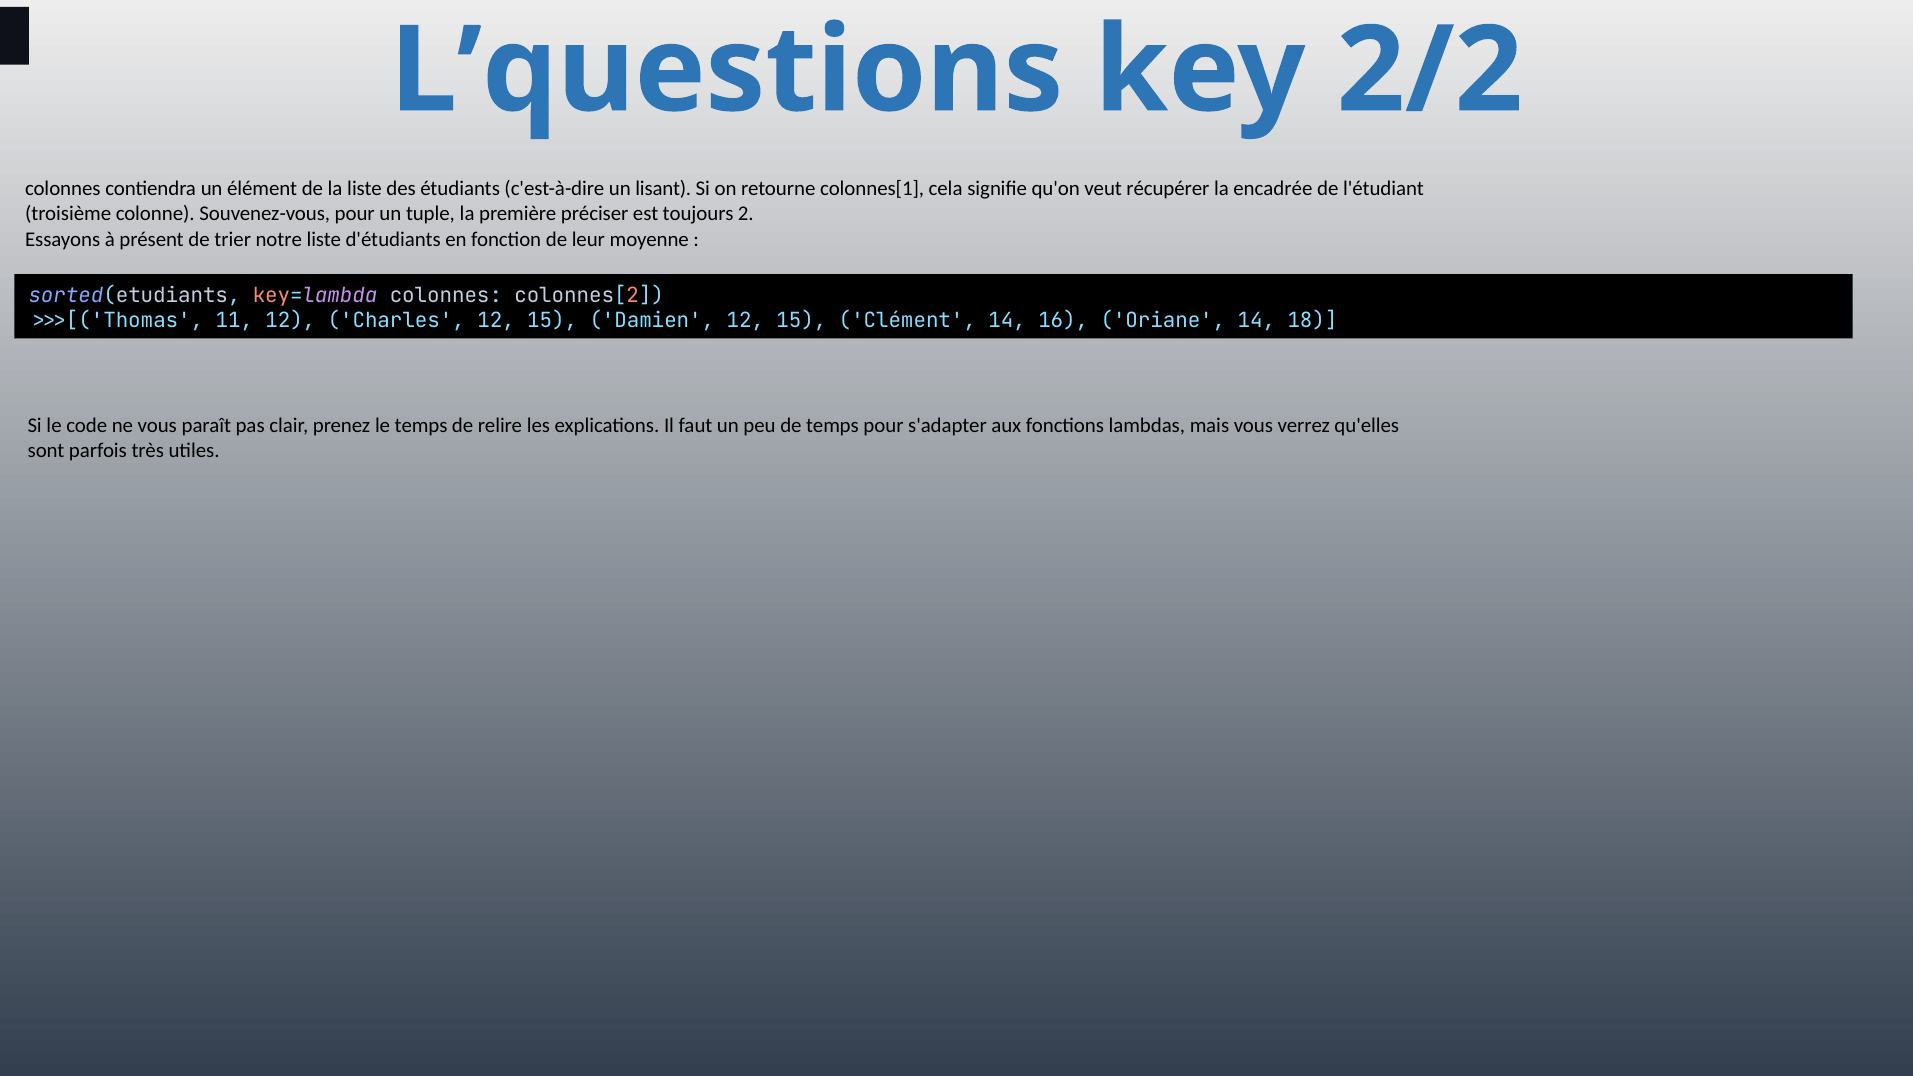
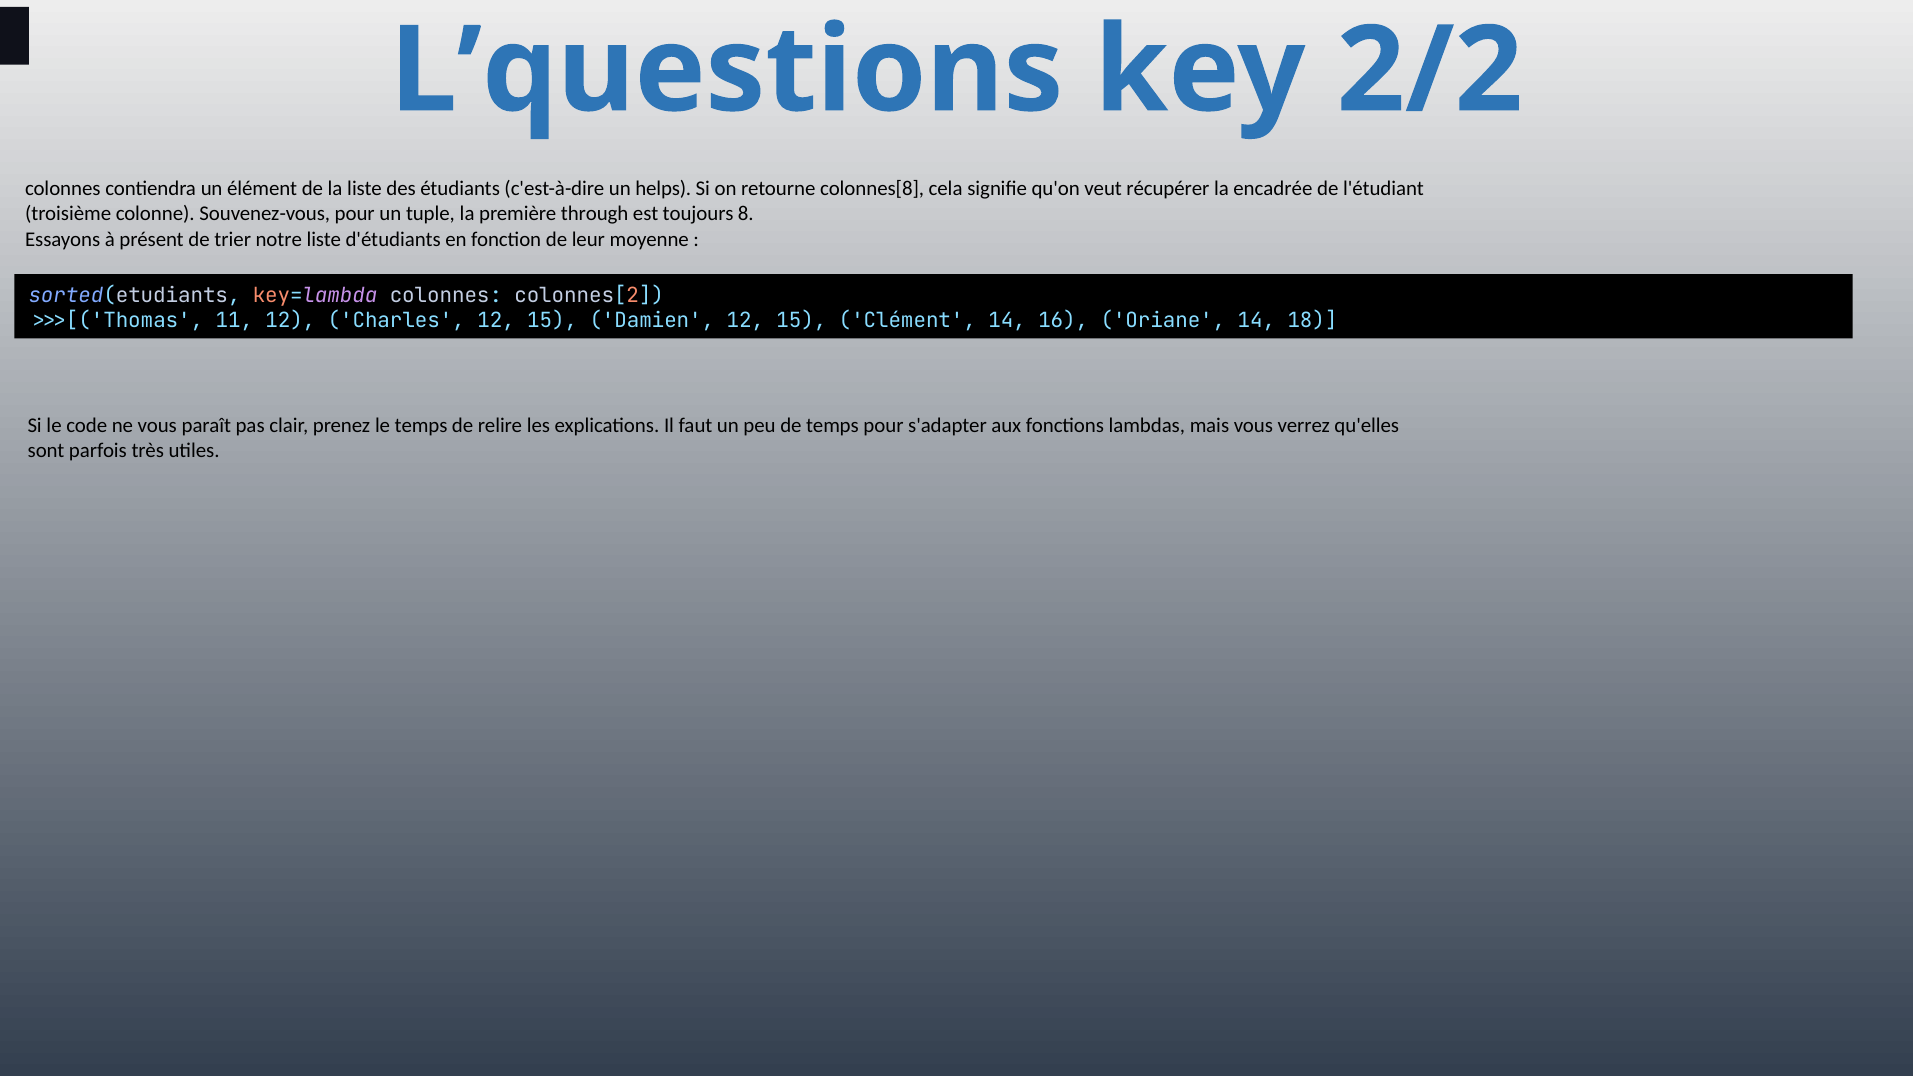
lisant: lisant -> helps
colonnes[1: colonnes[1 -> colonnes[8
préciser: préciser -> through
2: 2 -> 8
